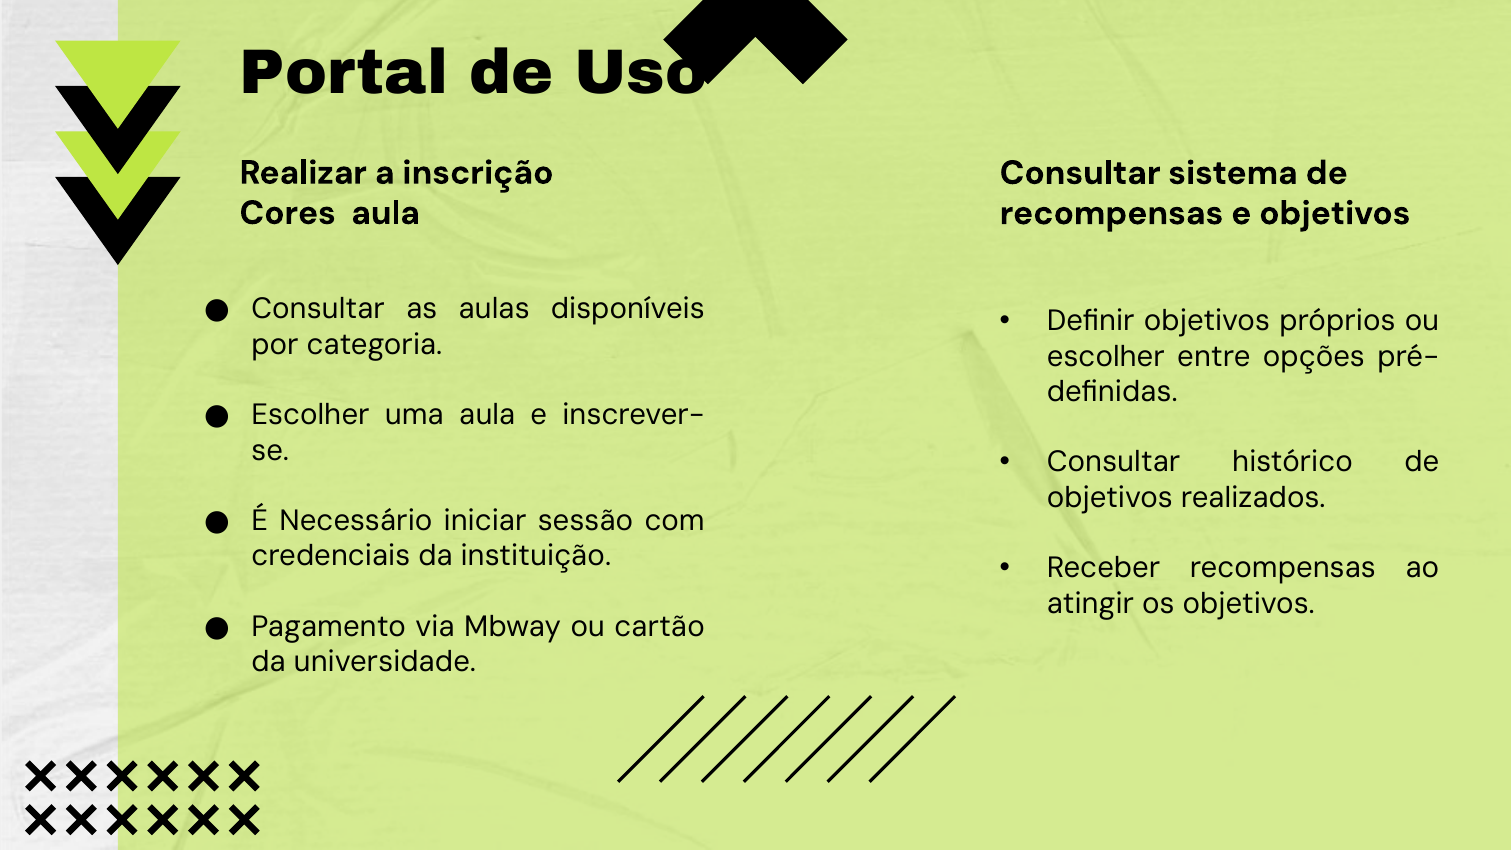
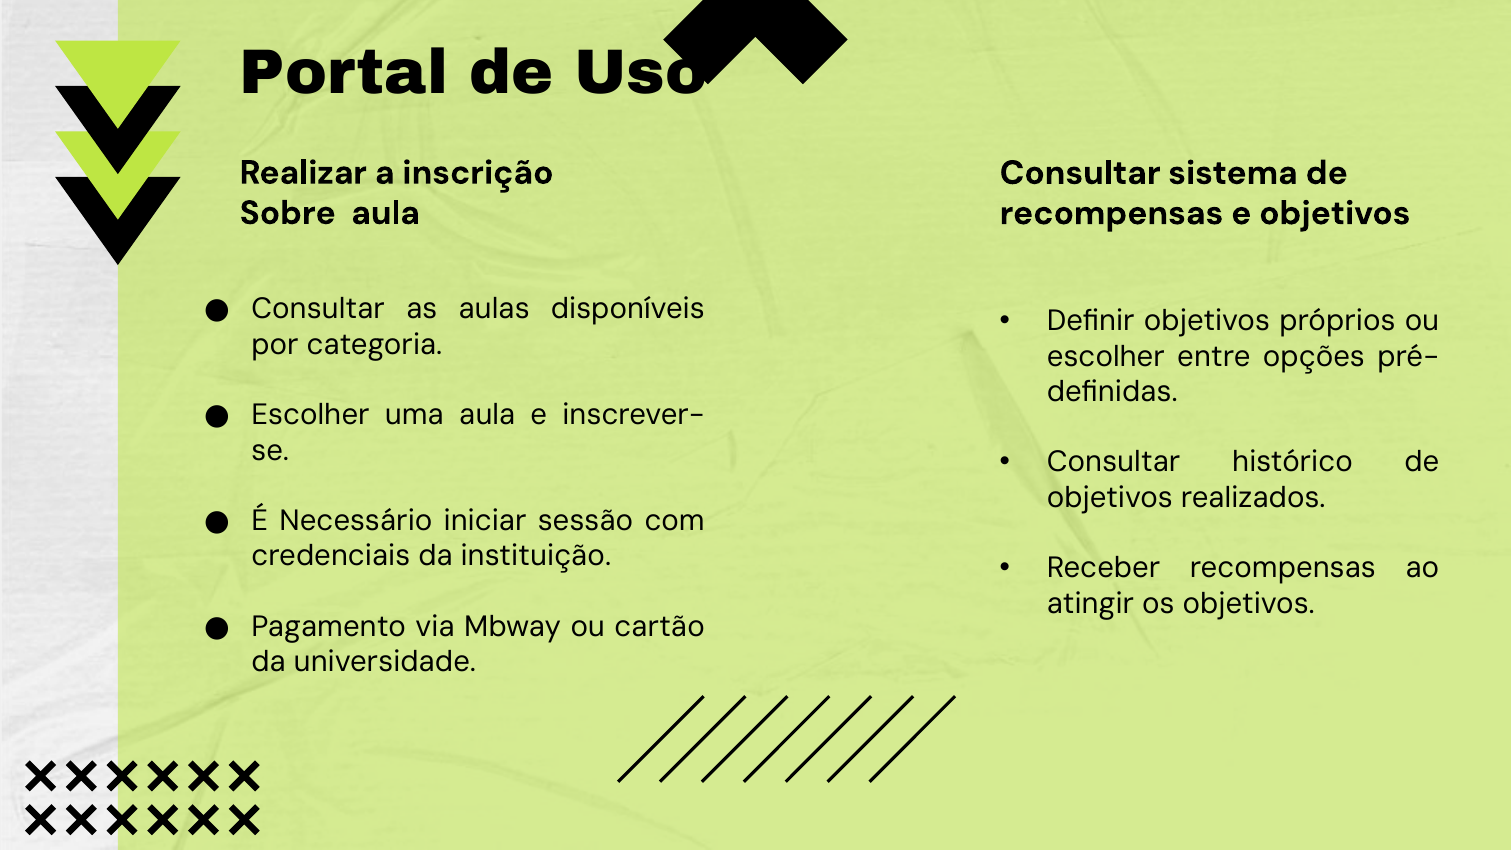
Cores: Cores -> Sobre
